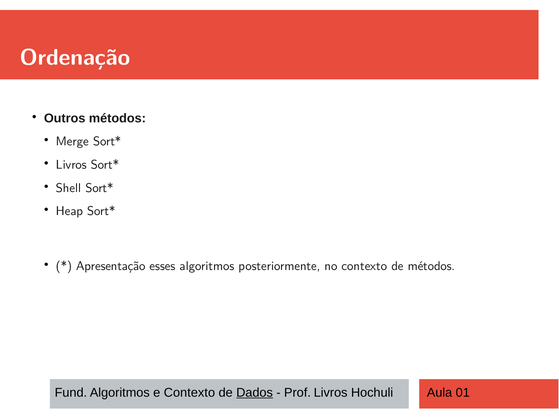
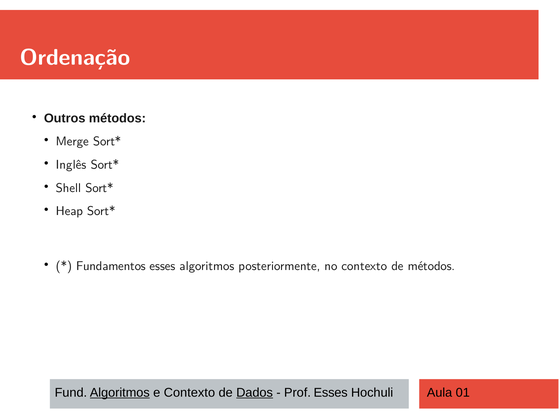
Livros at (71, 165): Livros -> Inglês
Apresentação: Apresentação -> Fundamentos
Algoritmos at (120, 393) underline: none -> present
Prof Livros: Livros -> Esses
